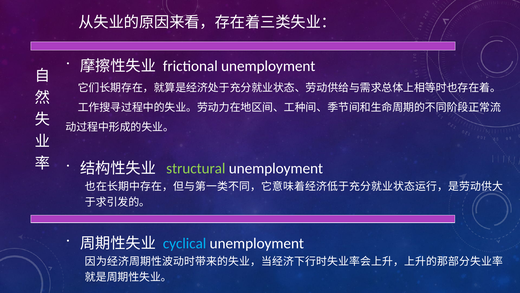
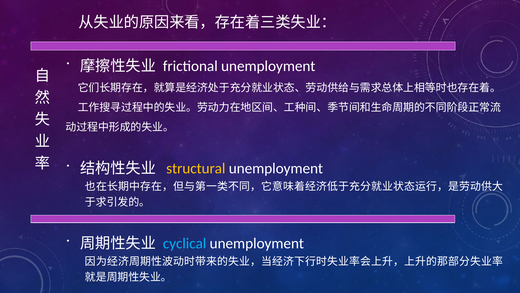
structural colour: light green -> yellow
